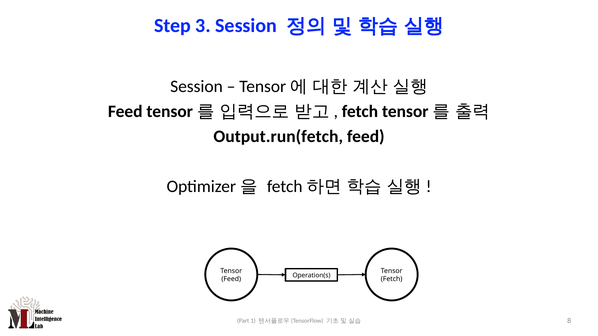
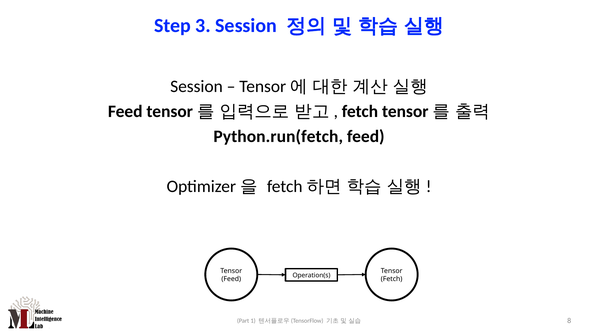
Output.run(fetch: Output.run(fetch -> Python.run(fetch
